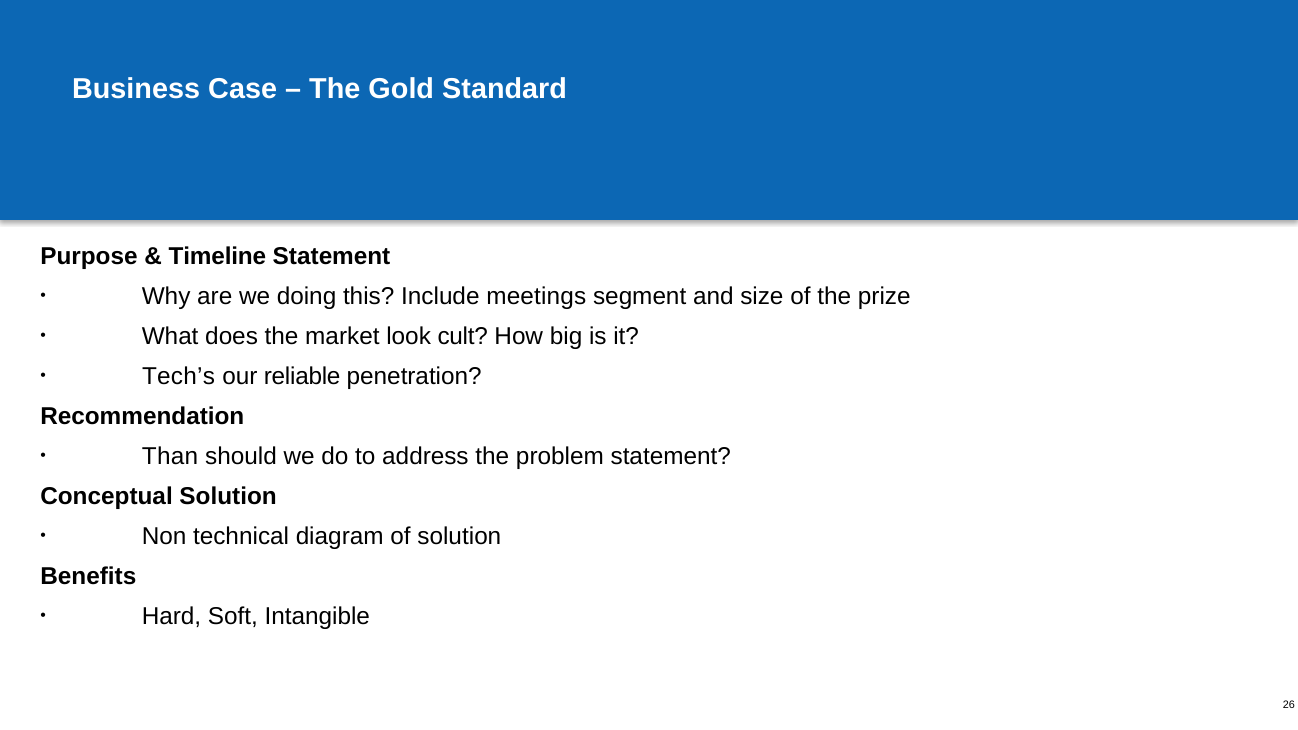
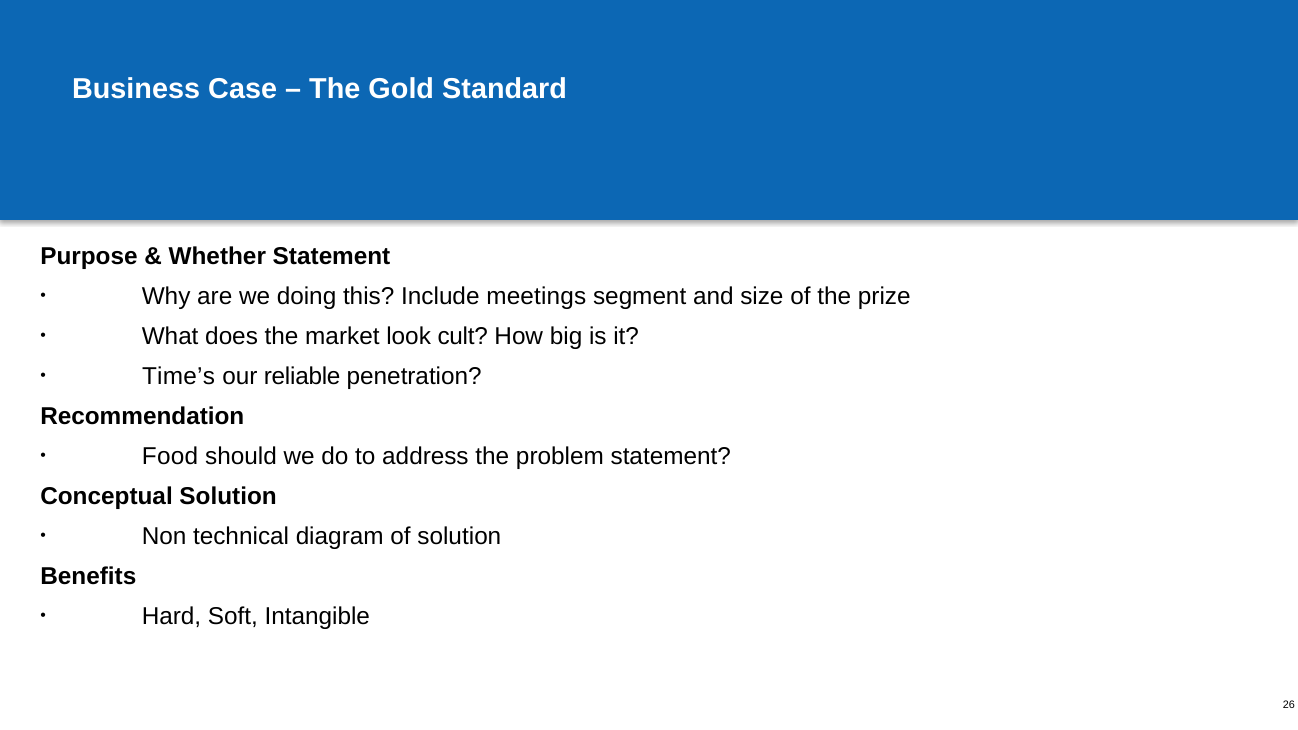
Timeline: Timeline -> Whether
Tech’s: Tech’s -> Time’s
Than: Than -> Food
